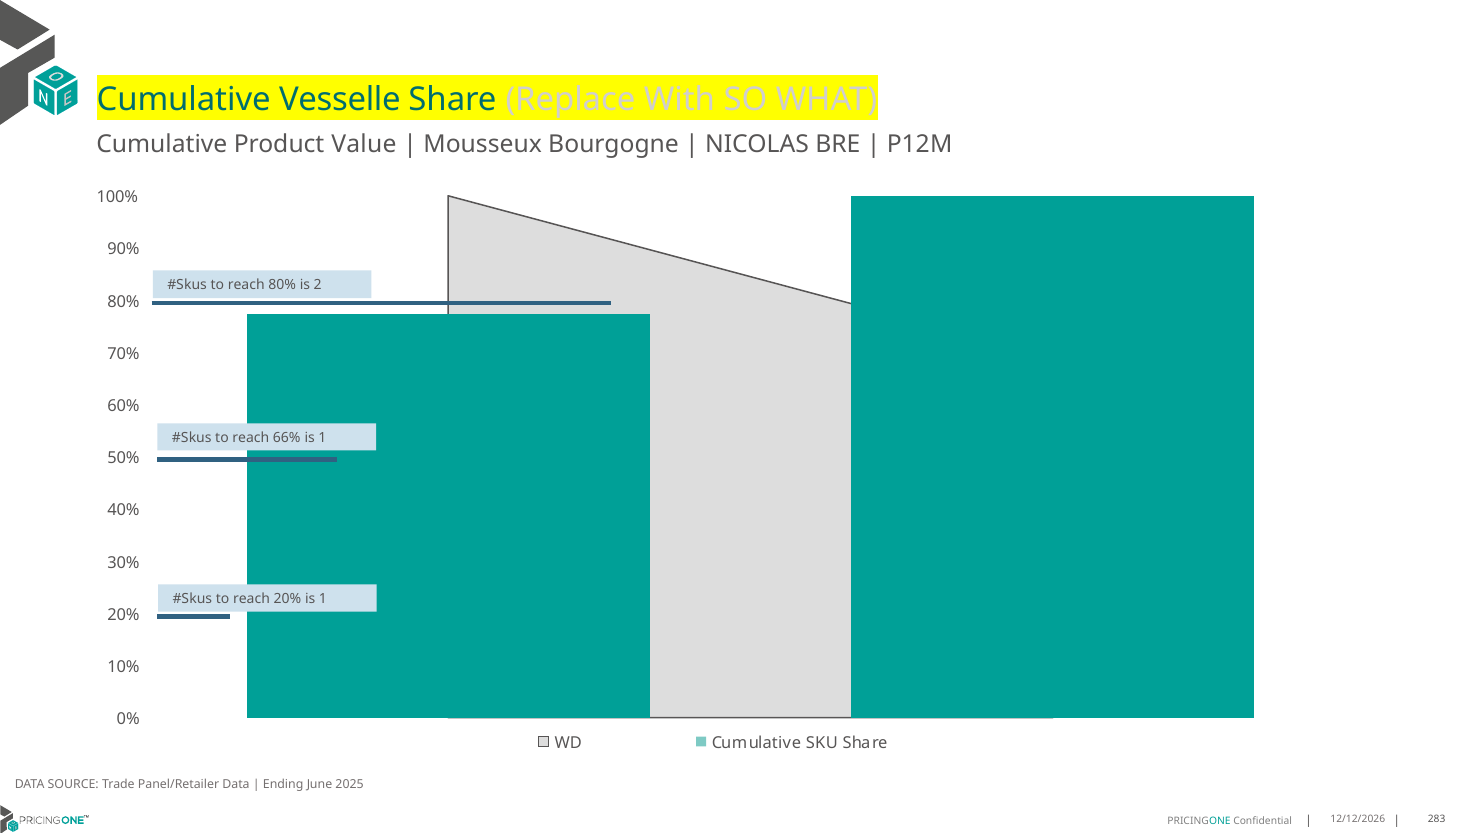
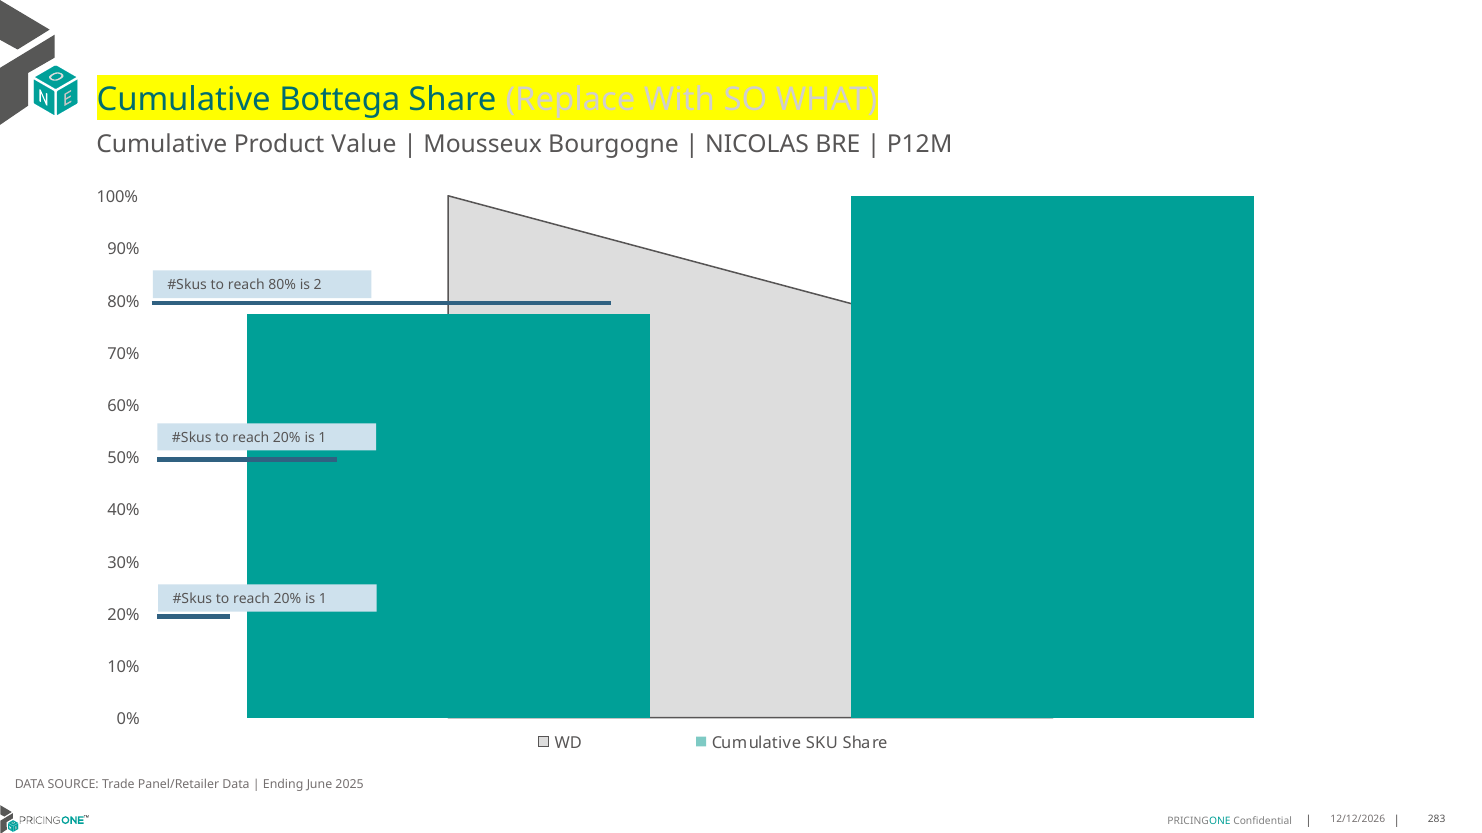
Vesselle: Vesselle -> Bottega
66% at (287, 438): 66% -> 20%
